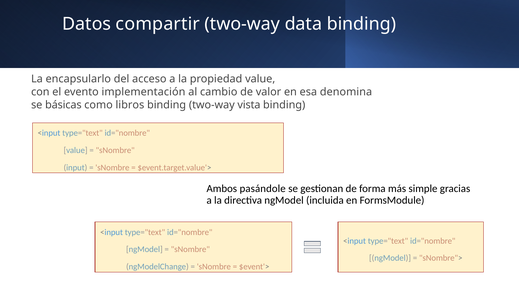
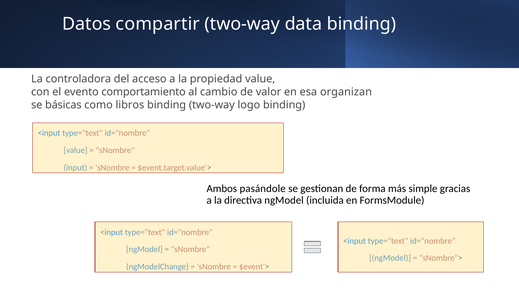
encapsularlo: encapsularlo -> controladora
implementación: implementación -> comportamiento
denomina: denomina -> organizan
vista: vista -> logo
